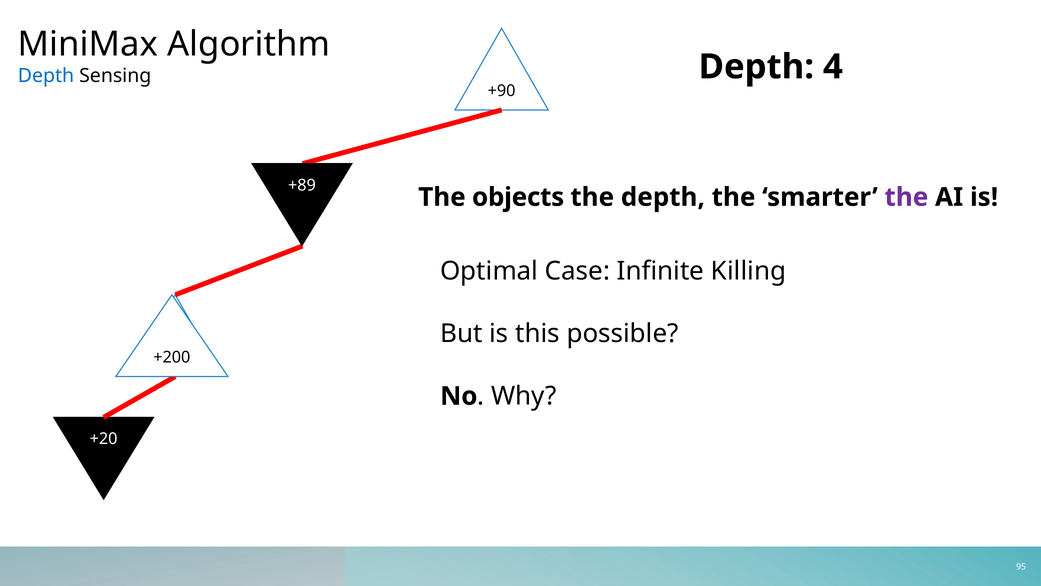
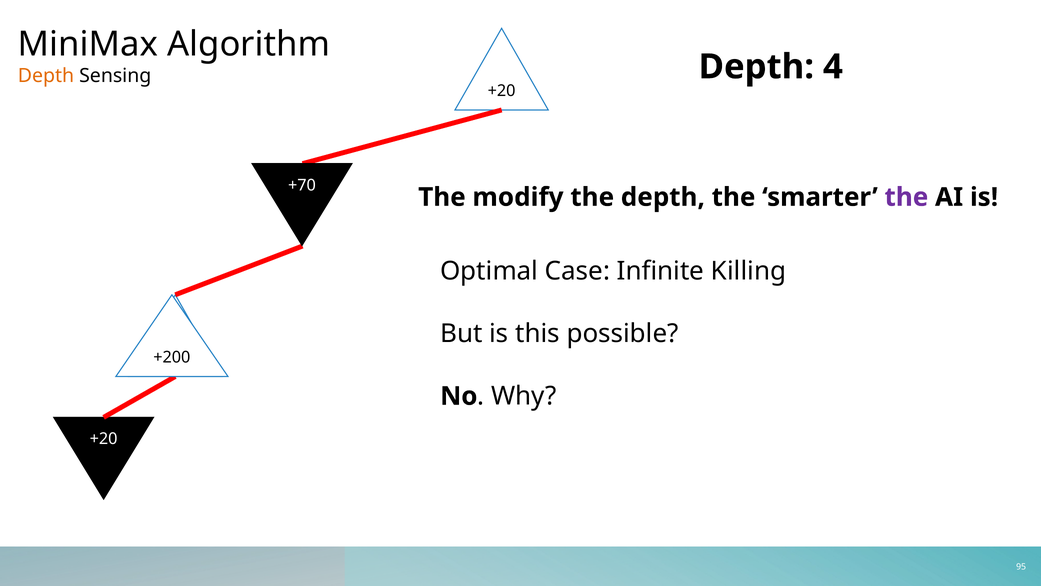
Depth at (46, 76) colour: blue -> orange
+90 at (502, 91): +90 -> +20
+89: +89 -> +70
objects: objects -> modify
